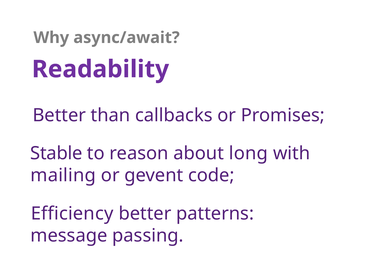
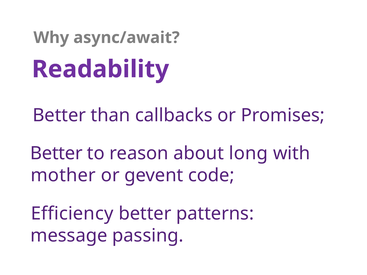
Stable at (56, 154): Stable -> Better
mailing: mailing -> mother
